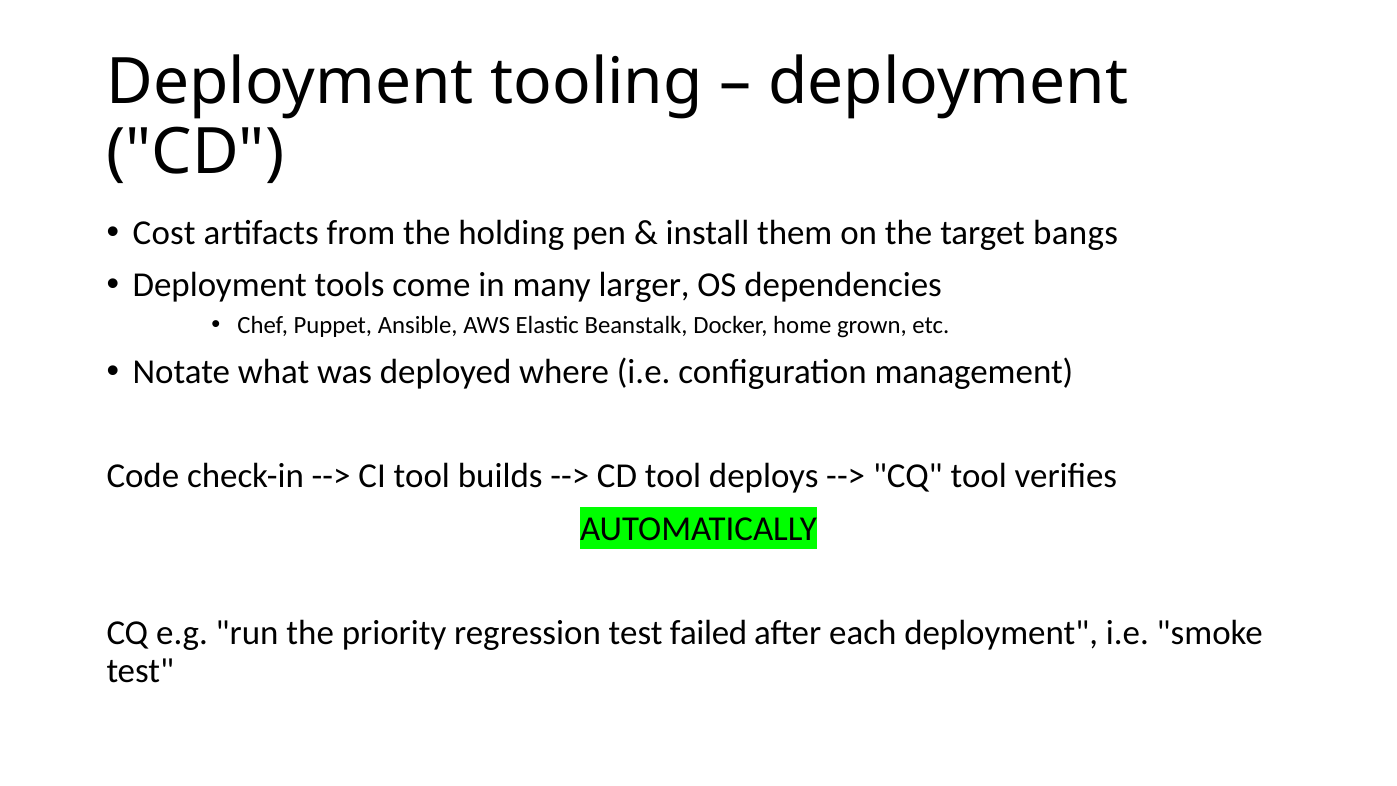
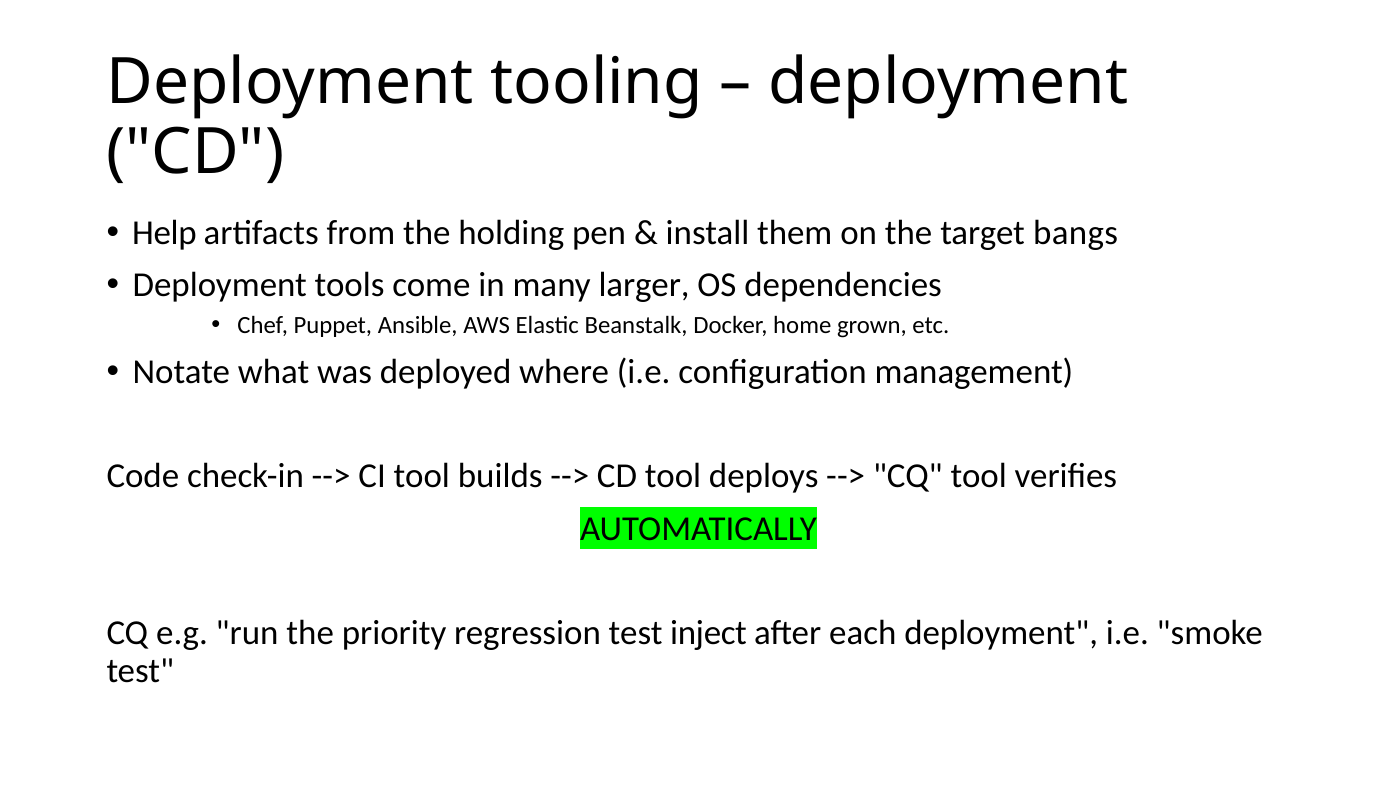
Cost: Cost -> Help
failed: failed -> inject
